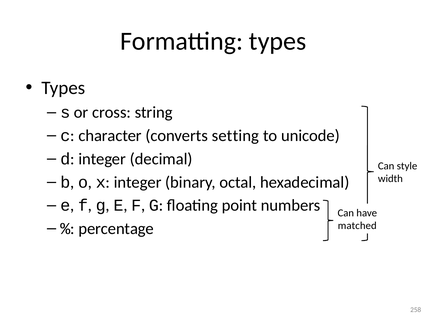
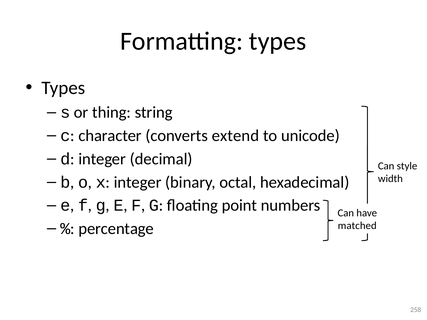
cross: cross -> thing
setting: setting -> extend
